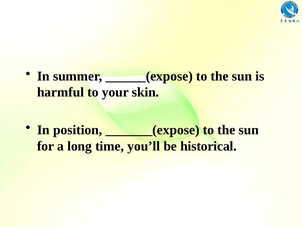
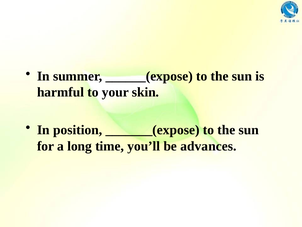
historical: historical -> advances
